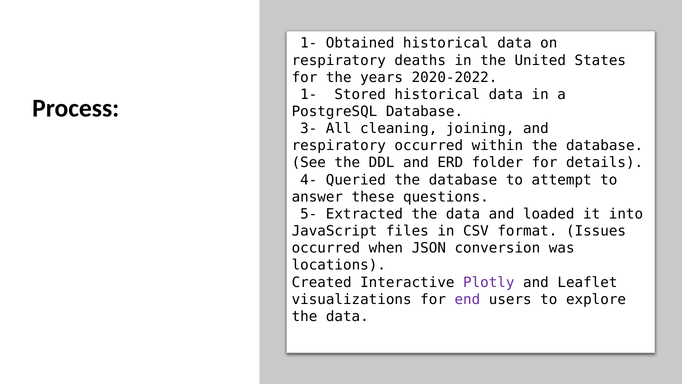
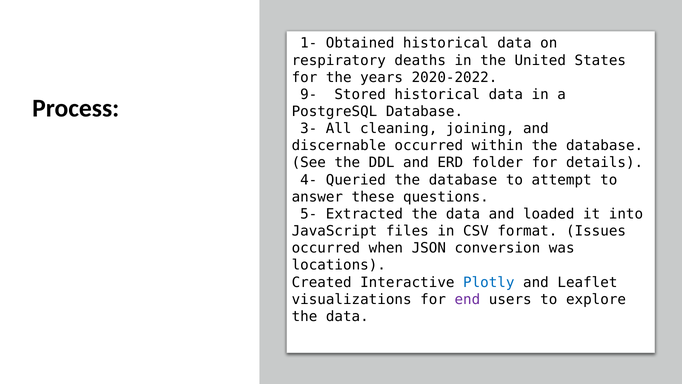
1- at (309, 94): 1- -> 9-
respiratory at (339, 146): respiratory -> discernable
Plotly colour: purple -> blue
